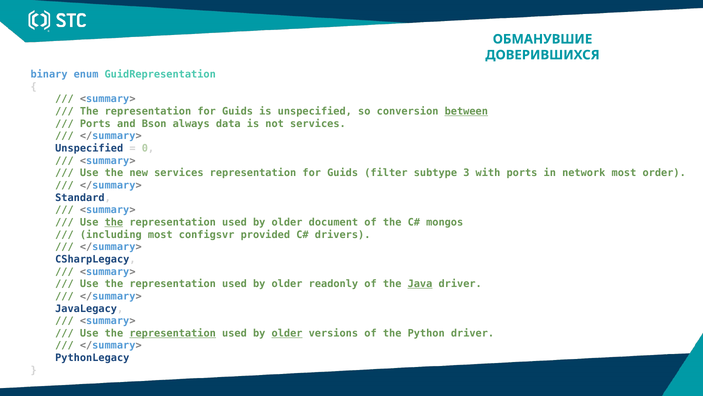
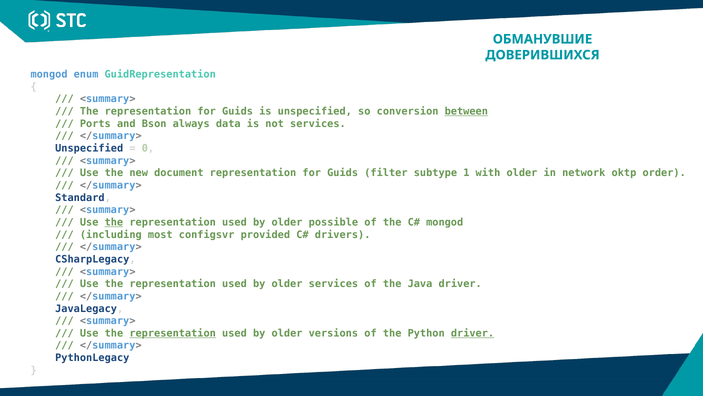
binary at (49, 74): binary -> mongod
new services: services -> document
3: 3 -> 1
with ports: ports -> older
network most: most -> oktp
document: document -> possible
mongos at (445, 222): mongos -> mongod
older readonly: readonly -> services
Java underline: present -> none
older at (287, 333) underline: present -> none
driver at (473, 333) underline: none -> present
